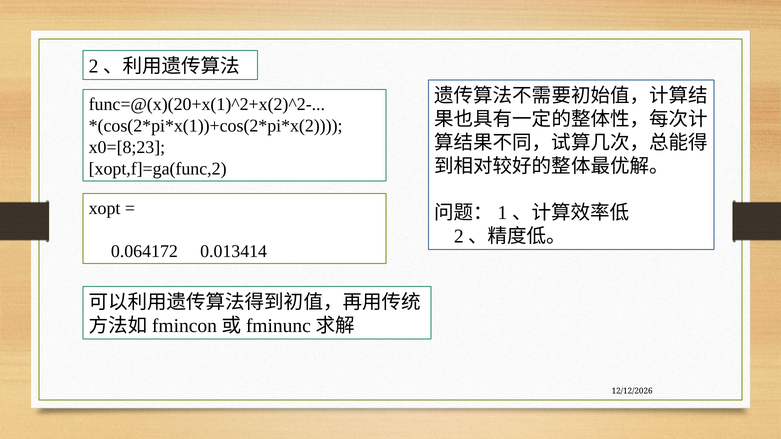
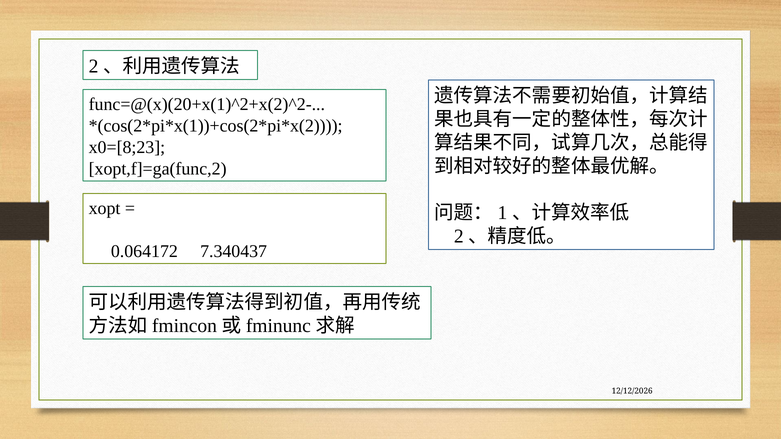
0.013414: 0.013414 -> 7.340437
